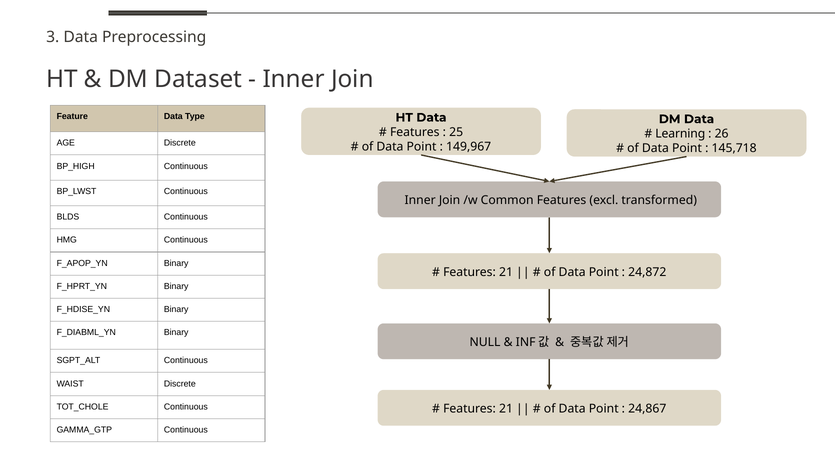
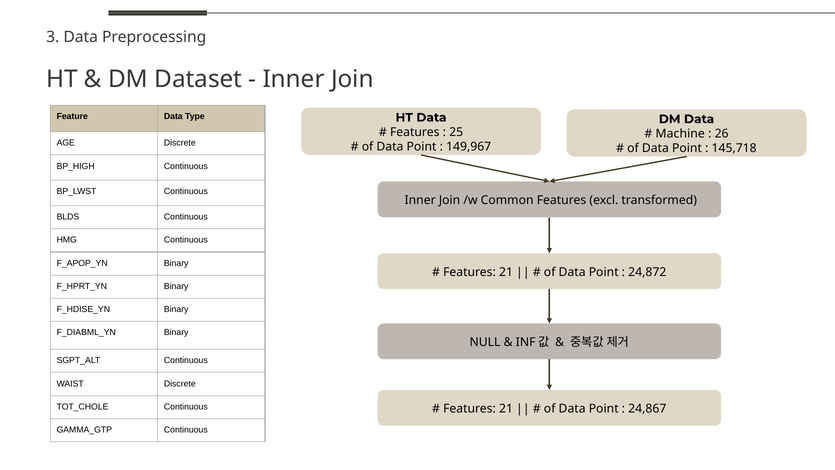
Learning: Learning -> Machine
